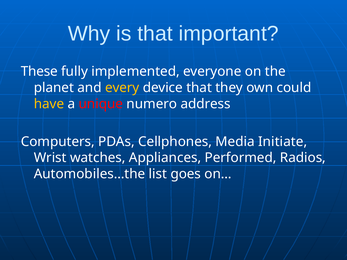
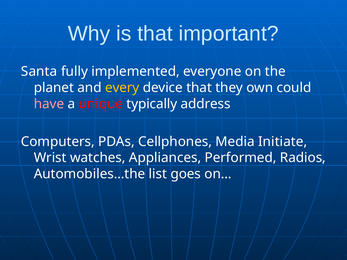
These: These -> Santa
have colour: yellow -> pink
numero: numero -> typically
